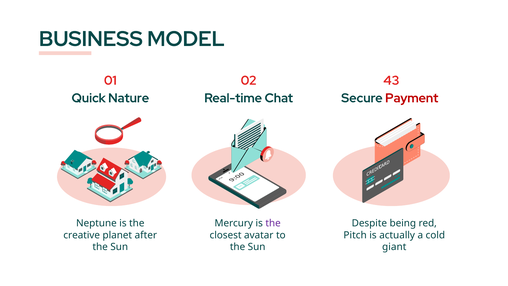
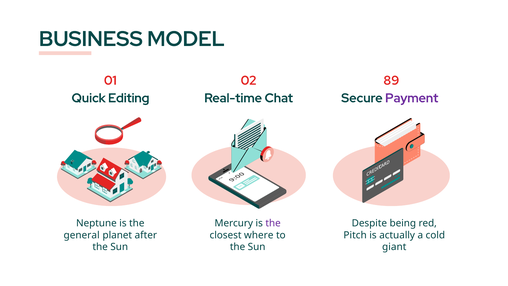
43: 43 -> 89
Nature: Nature -> Editing
Payment colour: red -> purple
creative: creative -> general
avatar: avatar -> where
